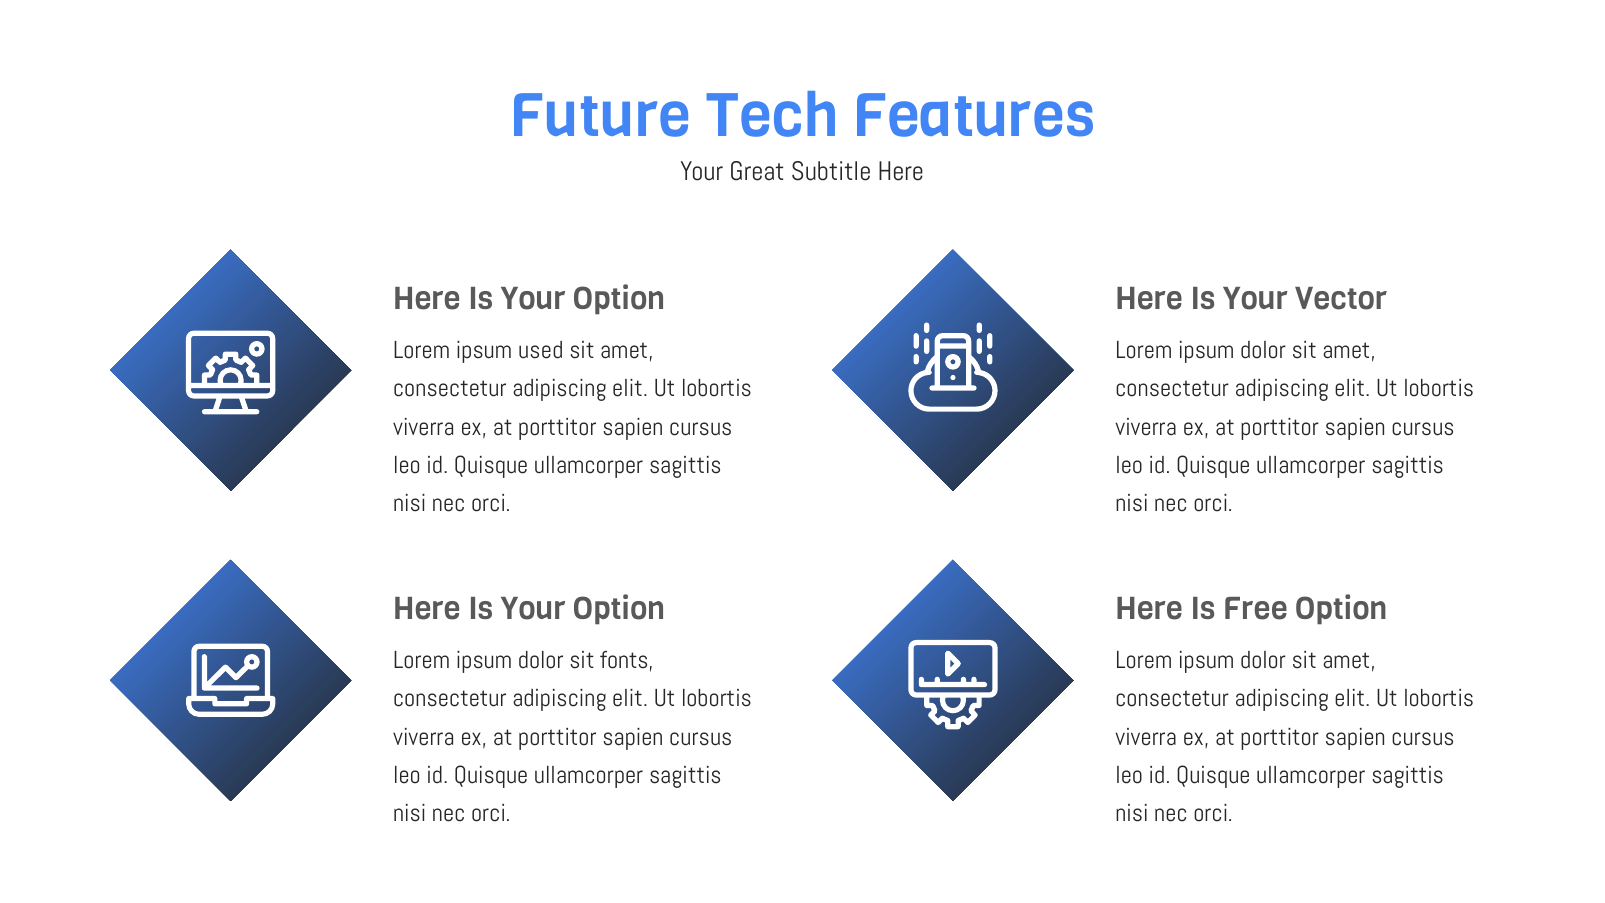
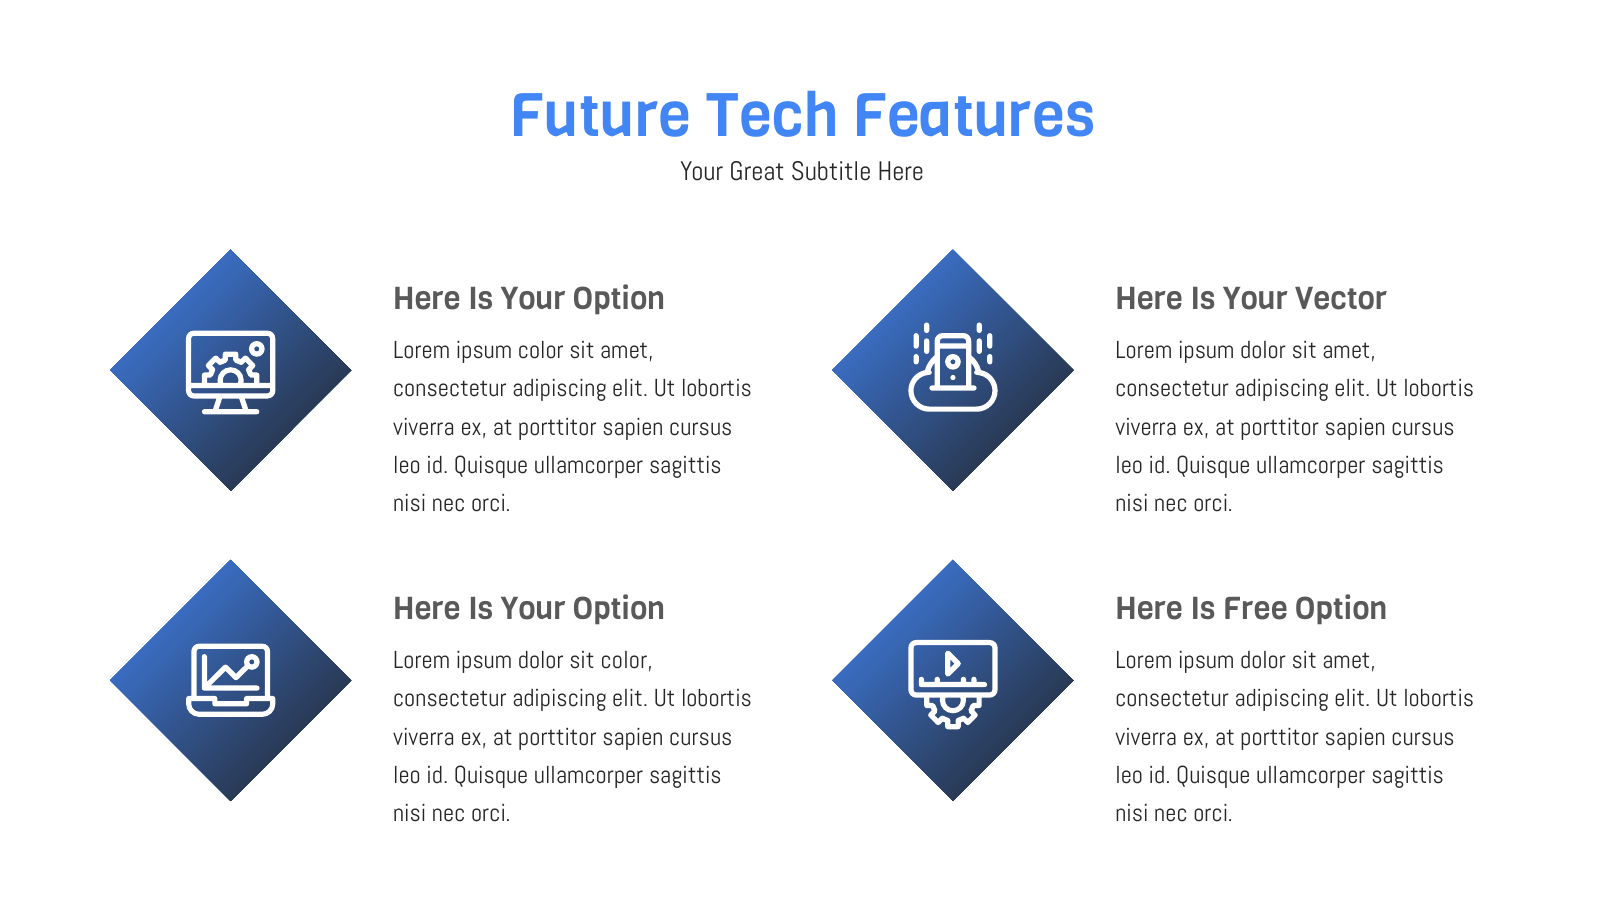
used at (541, 351): used -> color
sit fonts: fonts -> color
